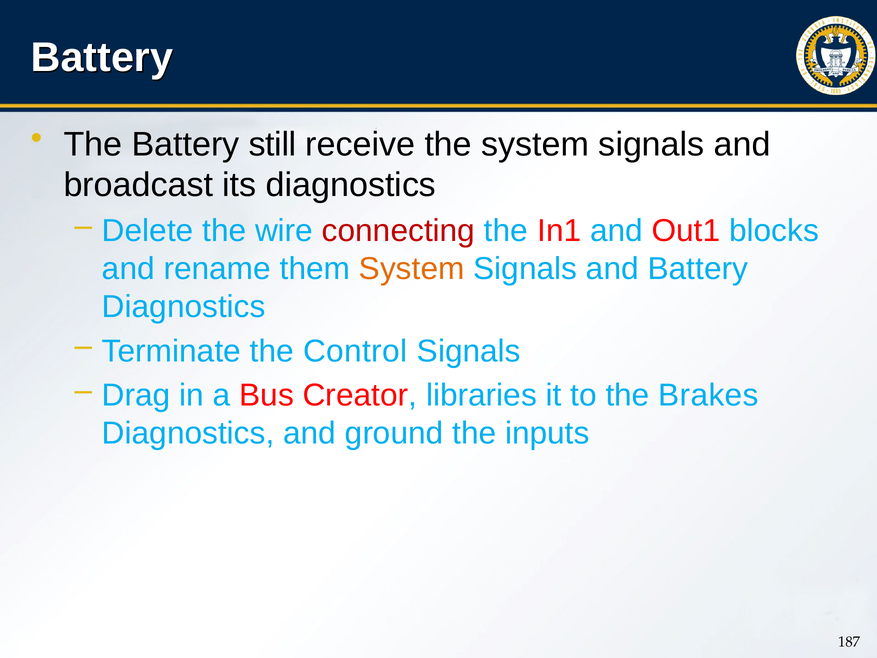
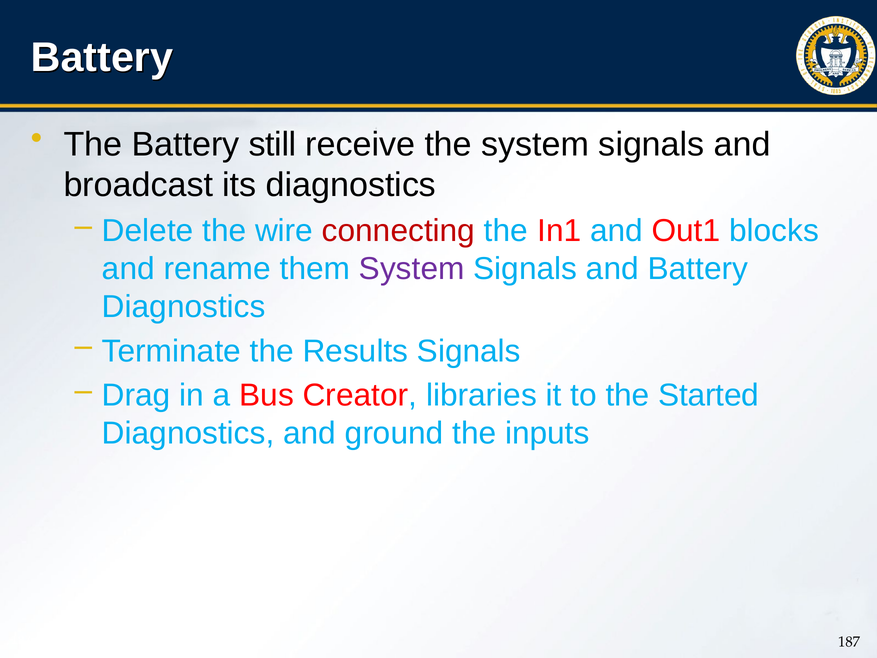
System at (412, 269) colour: orange -> purple
Control: Control -> Results
Brakes: Brakes -> Started
